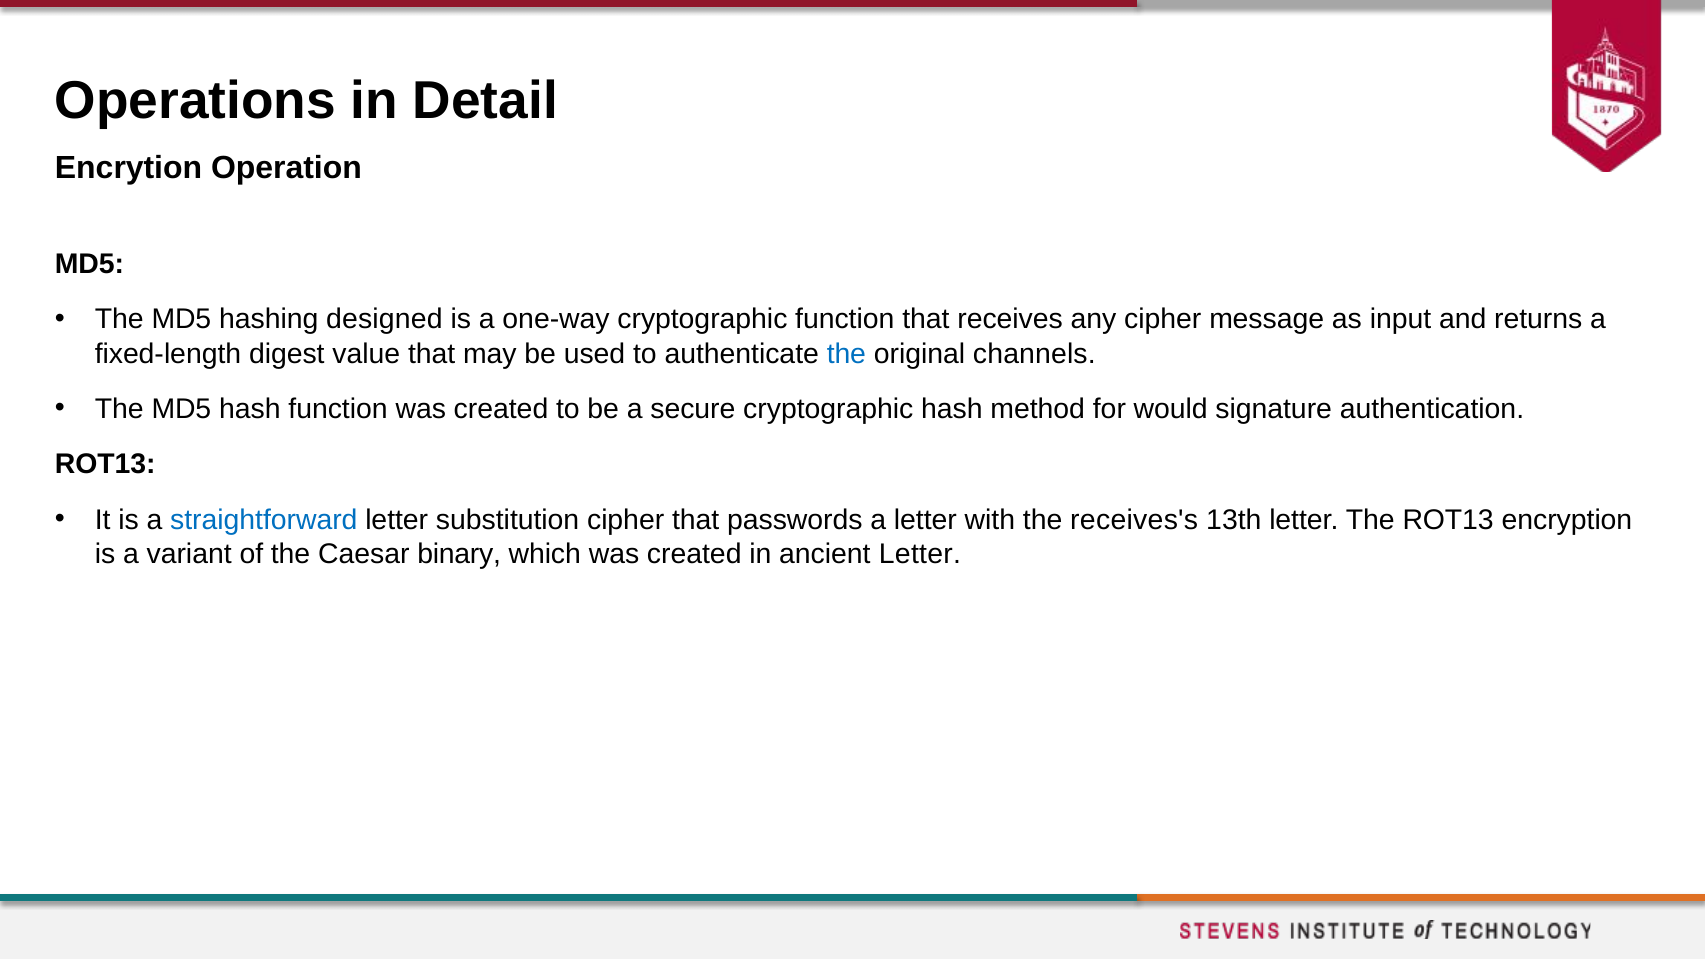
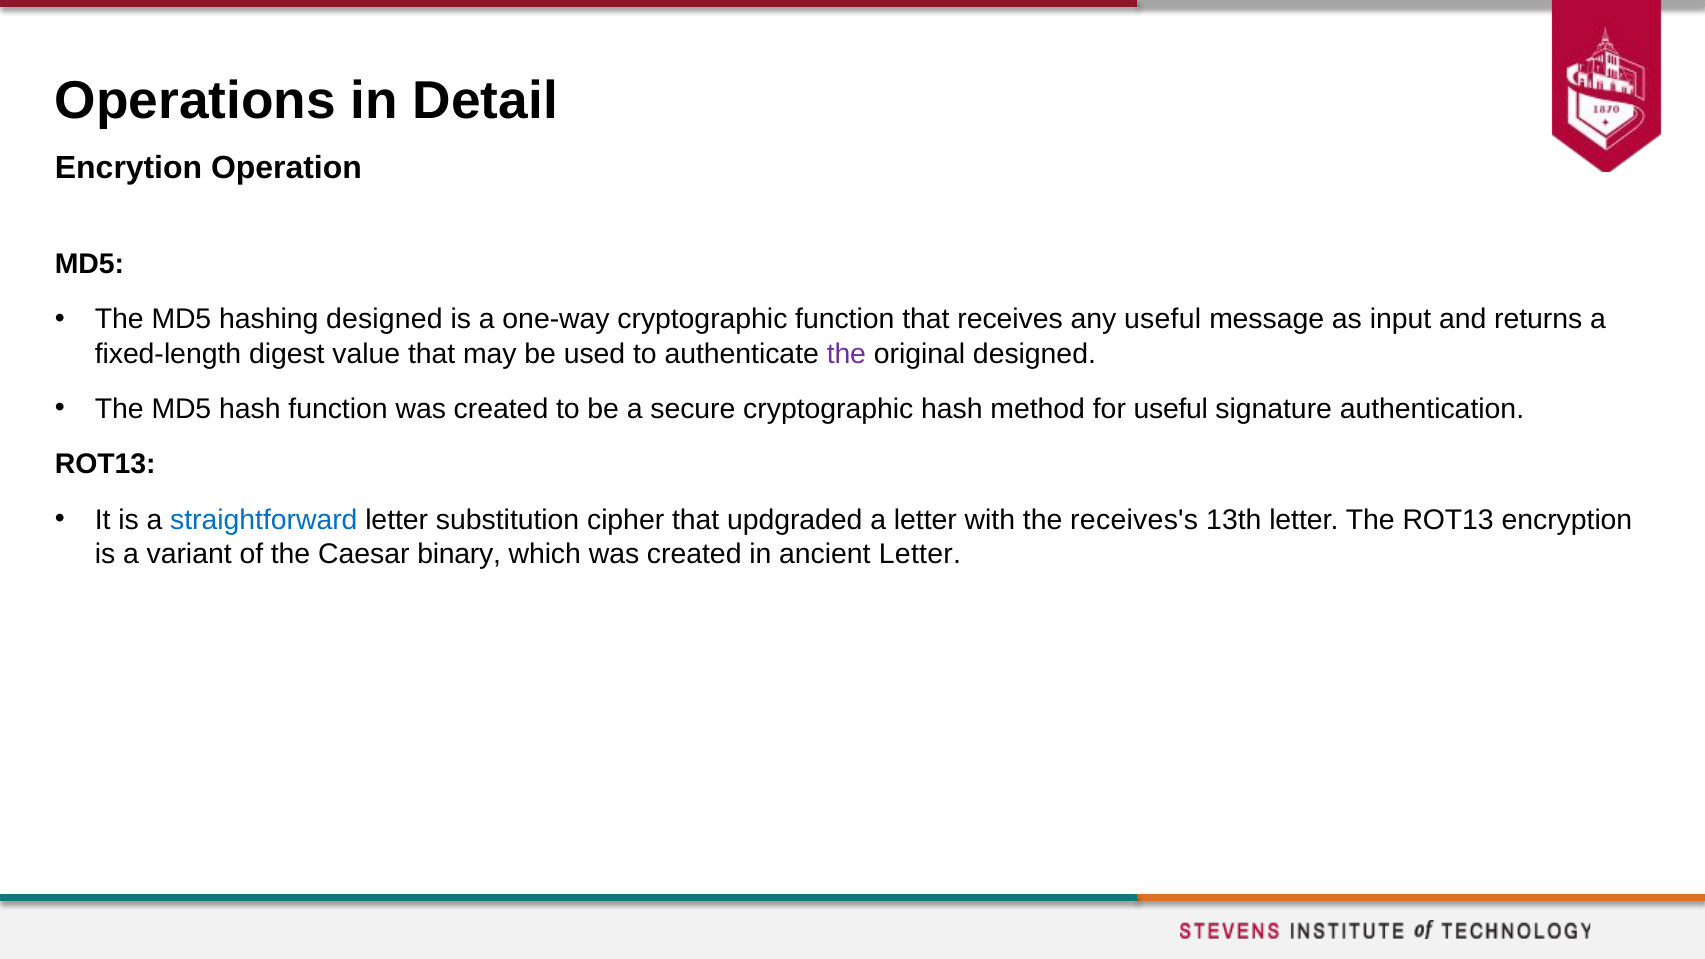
any cipher: cipher -> useful
the at (846, 354) colour: blue -> purple
original channels: channels -> designed
for would: would -> useful
passwords: passwords -> updgraded
